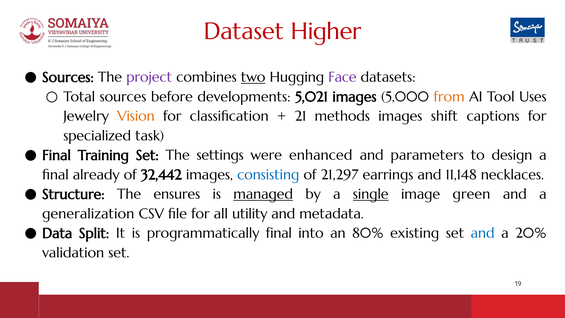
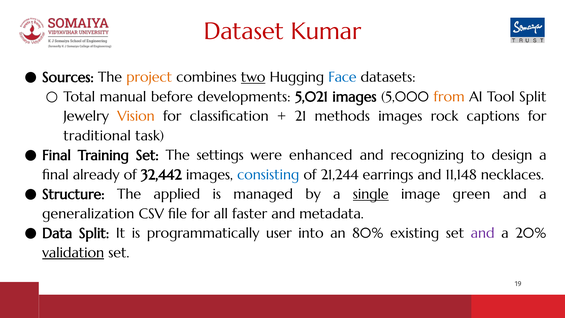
Higher: Higher -> Kumar
project colour: purple -> orange
Face colour: purple -> blue
Total sources: sources -> manual
Tool Uses: Uses -> Split
shift: shift -> rock
specialized: specialized -> traditional
parameters: parameters -> recognizing
21,297: 21,297 -> 21,244
ensures: ensures -> applied
managed underline: present -> none
utility: utility -> faster
programmatically final: final -> user
and at (483, 233) colour: blue -> purple
validation underline: none -> present
